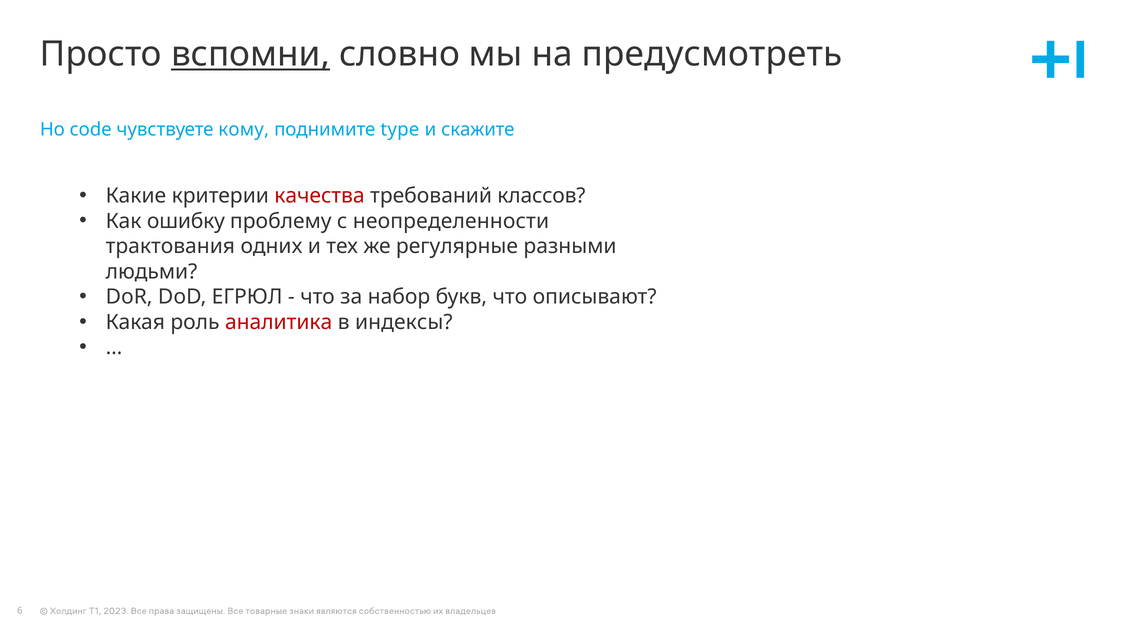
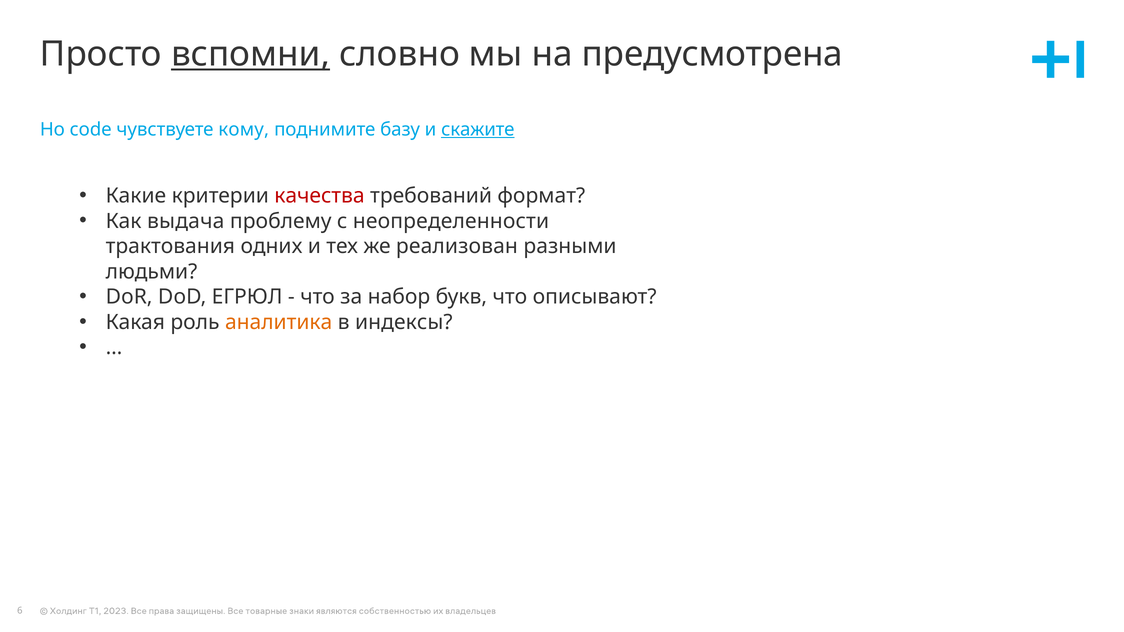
предусмотреть: предусмотреть -> предусмотрена
type: type -> базу
скажите underline: none -> present
классов: классов -> формат
ошибку: ошибку -> выдача
регулярные: регулярные -> реализован
аналитика colour: red -> orange
